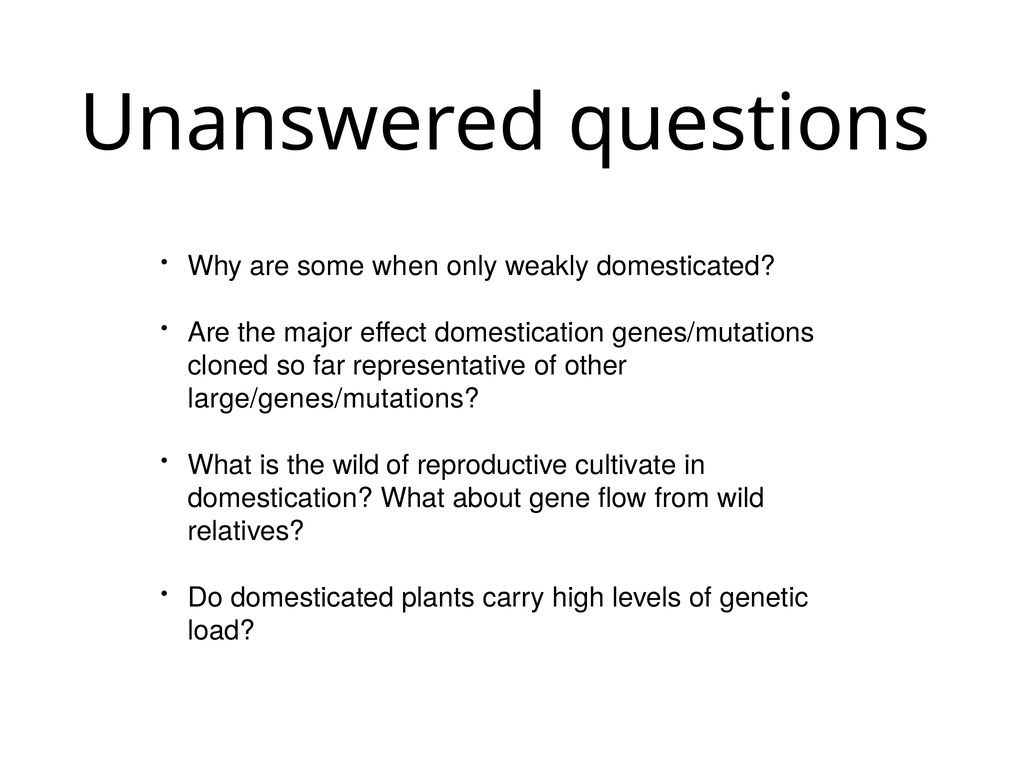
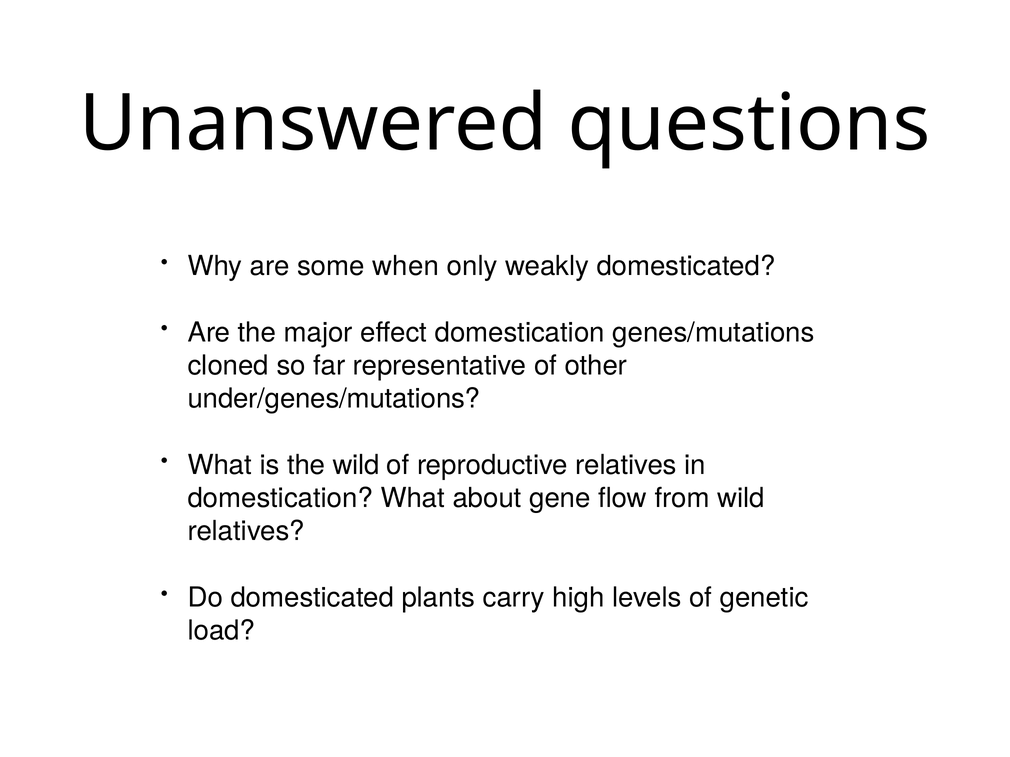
large/genes/mutations: large/genes/mutations -> under/genes/mutations
reproductive cultivate: cultivate -> relatives
